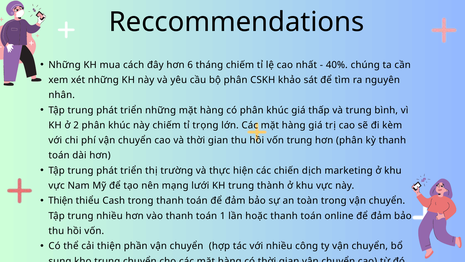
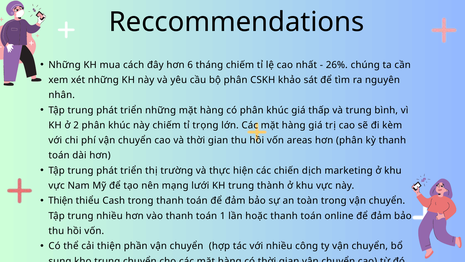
40%: 40% -> 26%
vốn trung: trung -> areas
